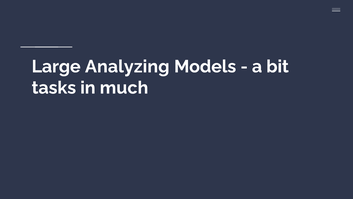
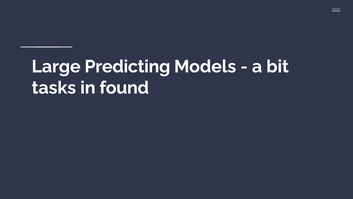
Analyzing: Analyzing -> Predicting
much: much -> found
